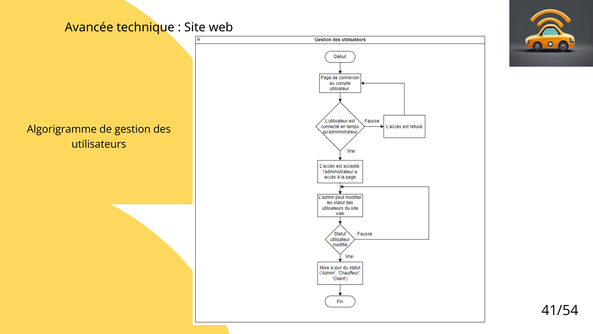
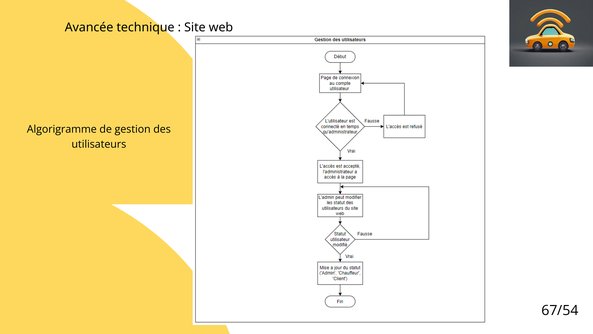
41/54: 41/54 -> 67/54
